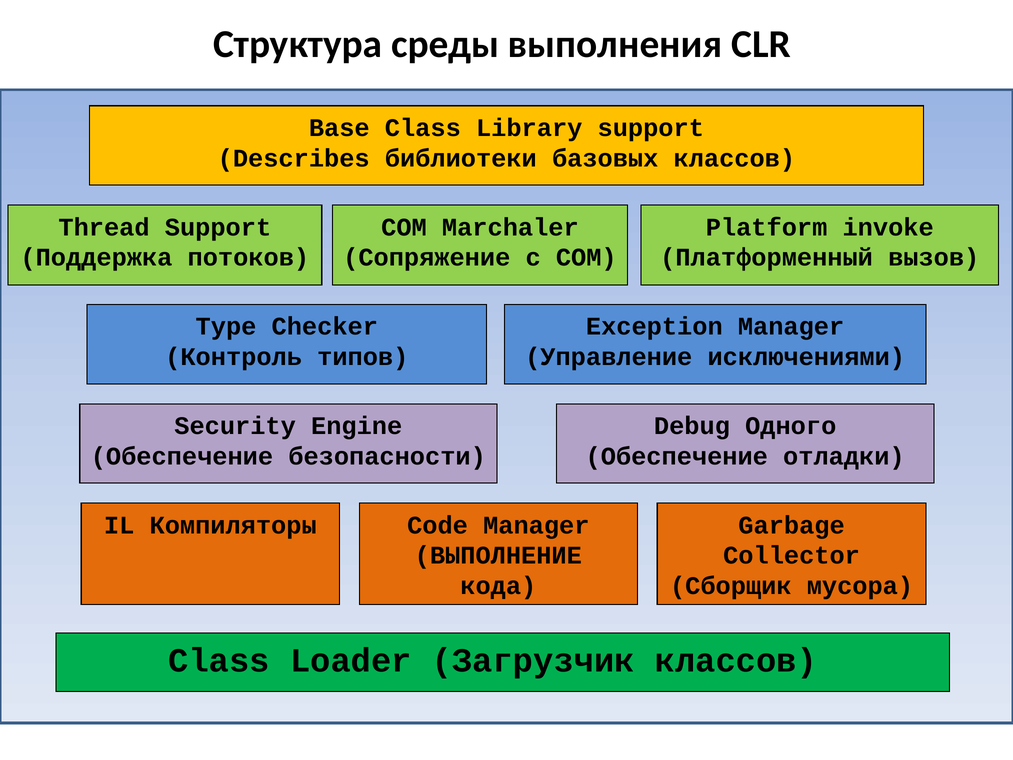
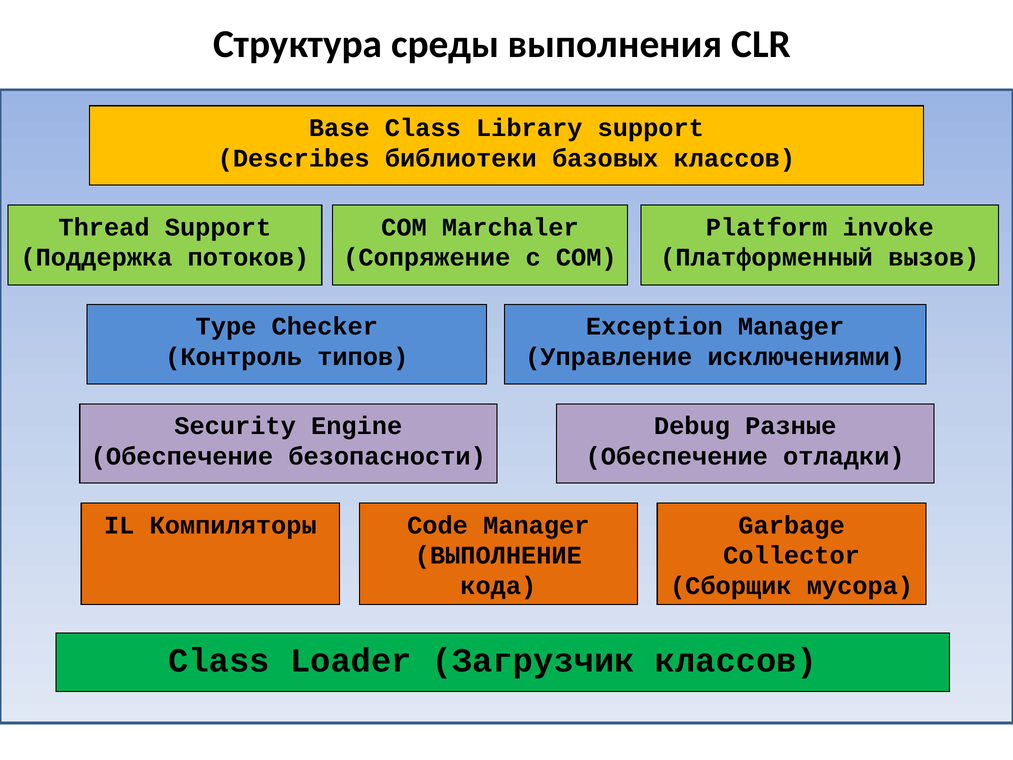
Одного: Одного -> Разные
